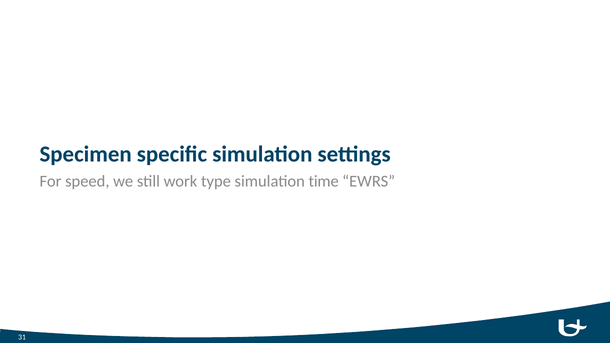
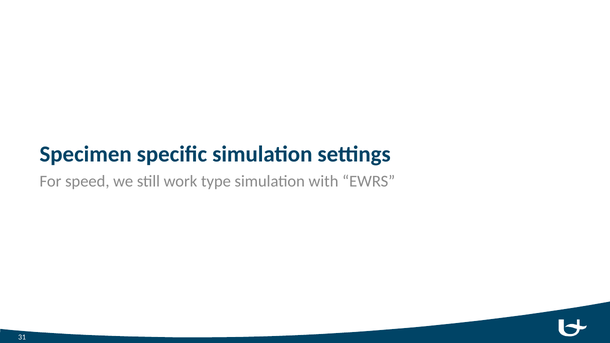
time: time -> with
